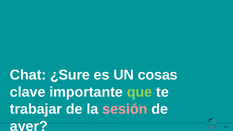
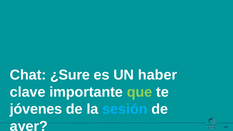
cosas: cosas -> haber
trabajar: trabajar -> jóvenes
sesión colour: pink -> light blue
